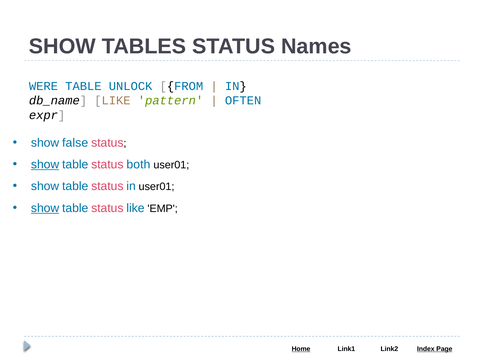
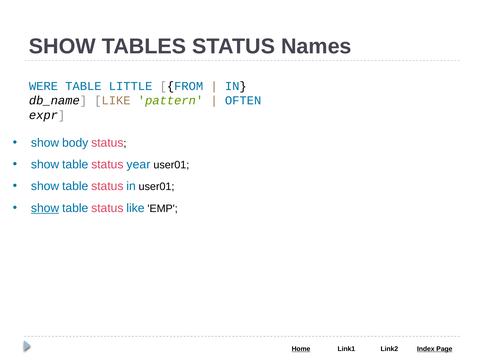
UNLOCK: UNLOCK -> LITTLE
false: false -> body
show at (45, 164) underline: present -> none
both: both -> year
